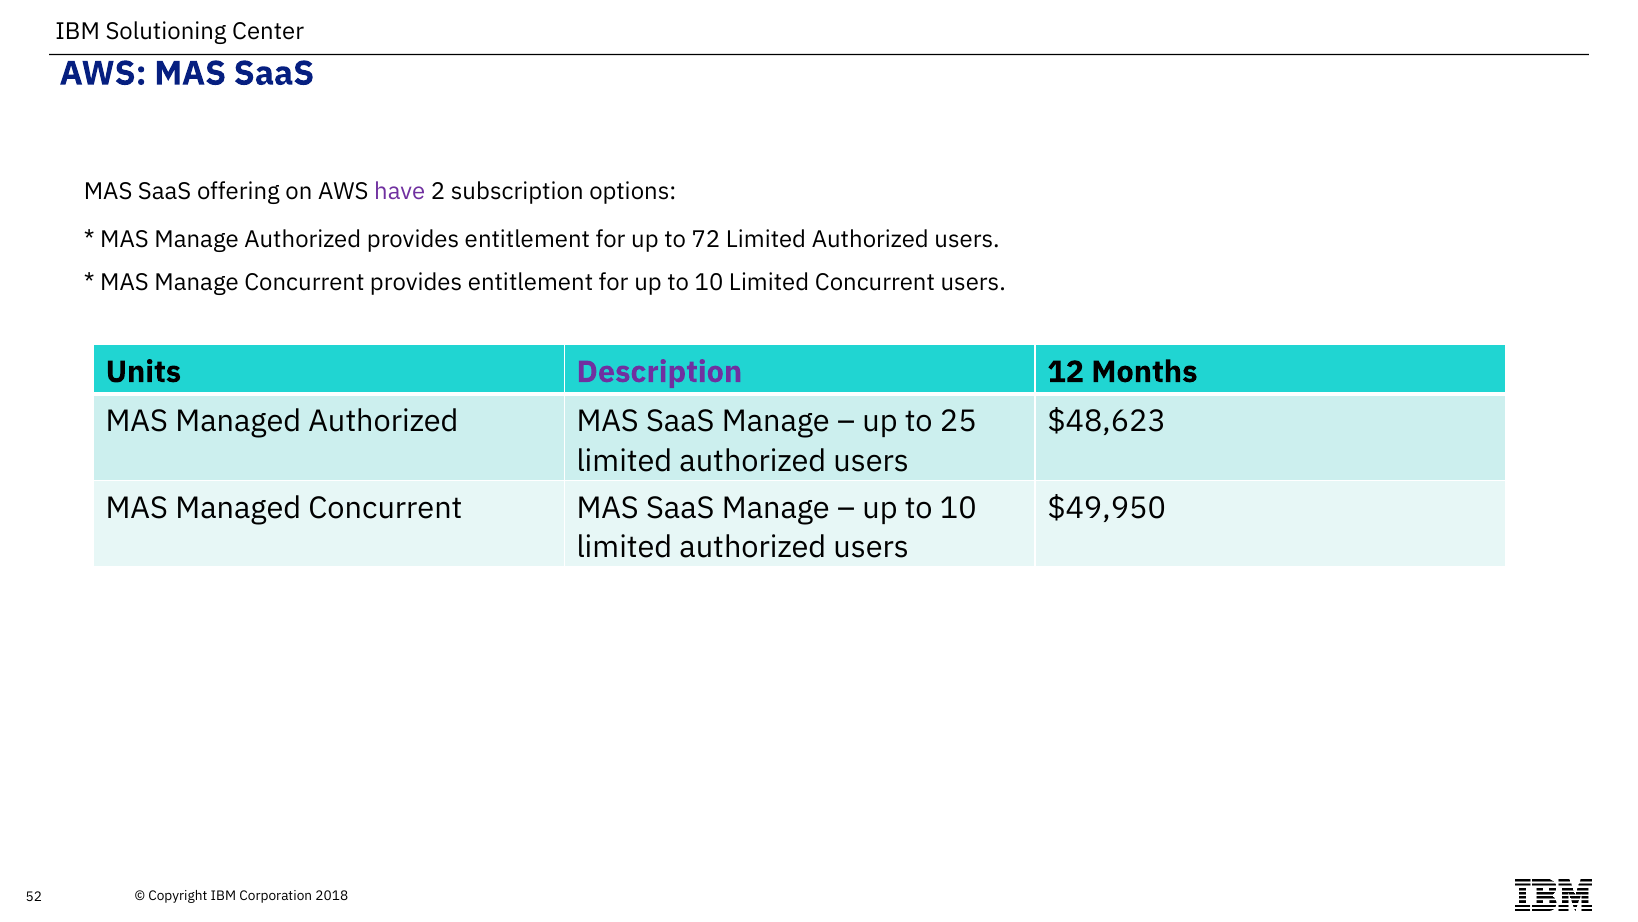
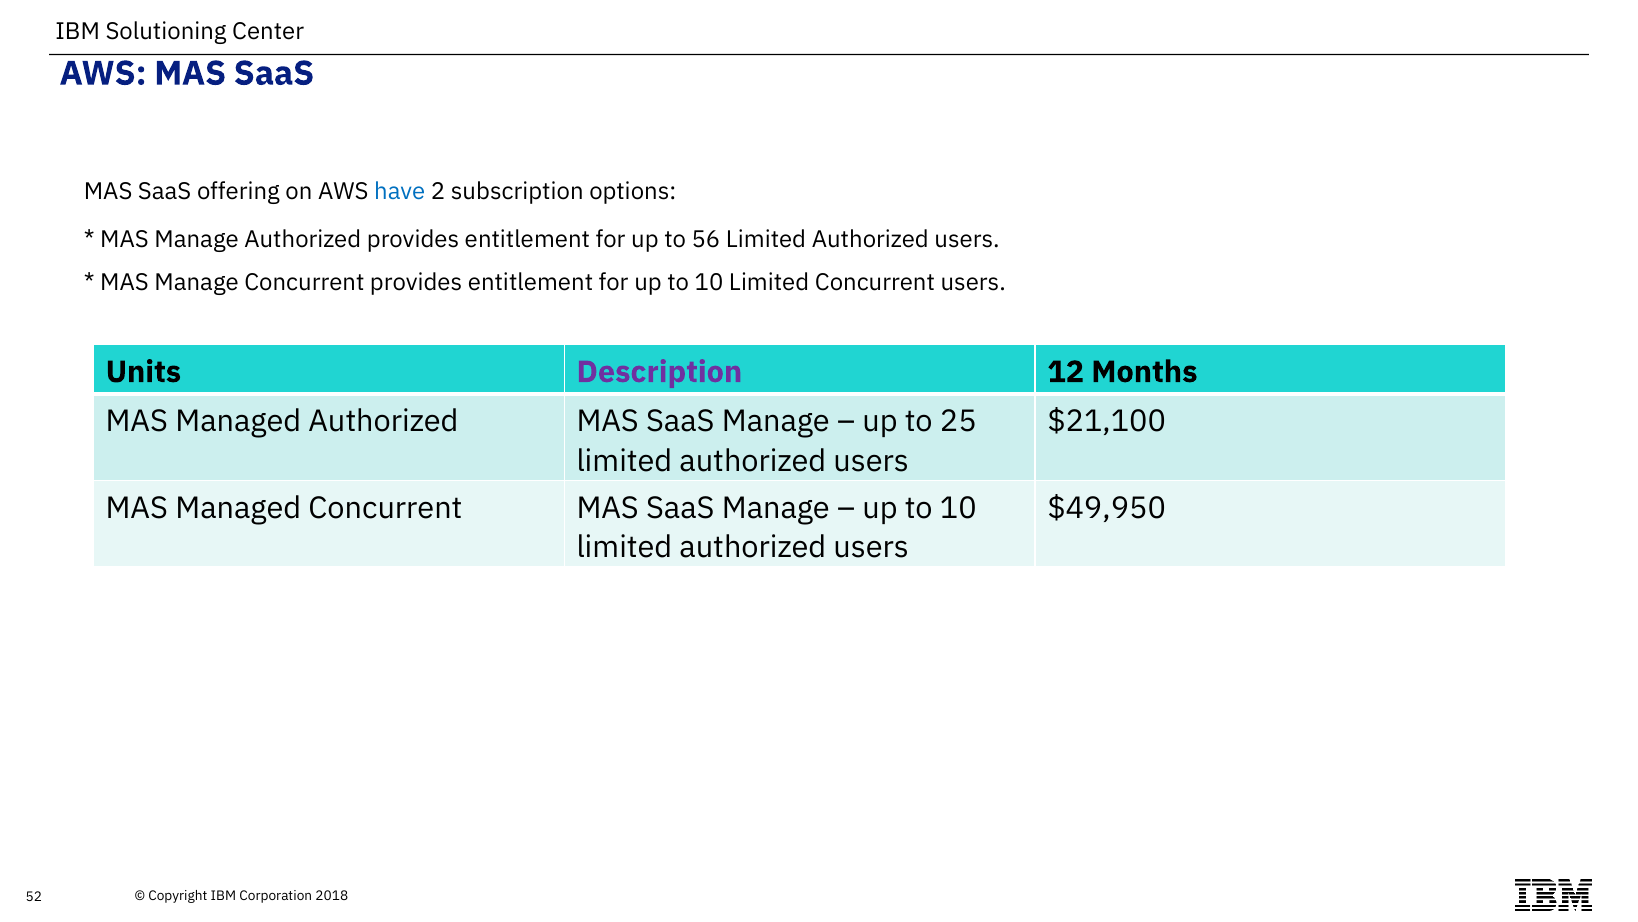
have colour: purple -> blue
72: 72 -> 56
$48,623: $48,623 -> $21,100
